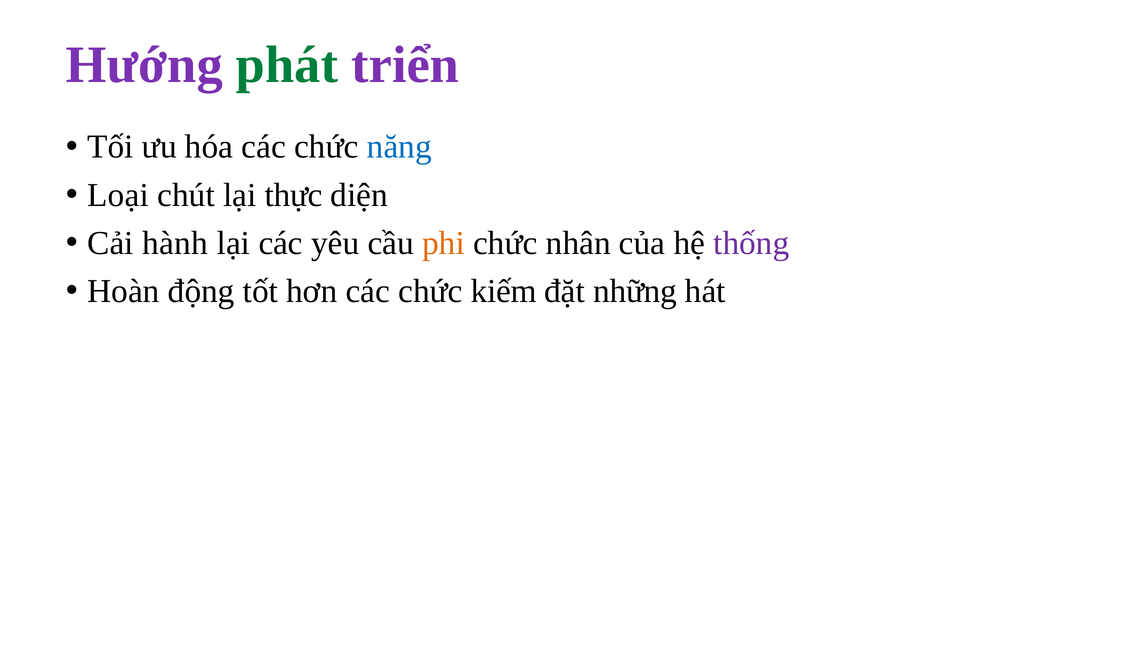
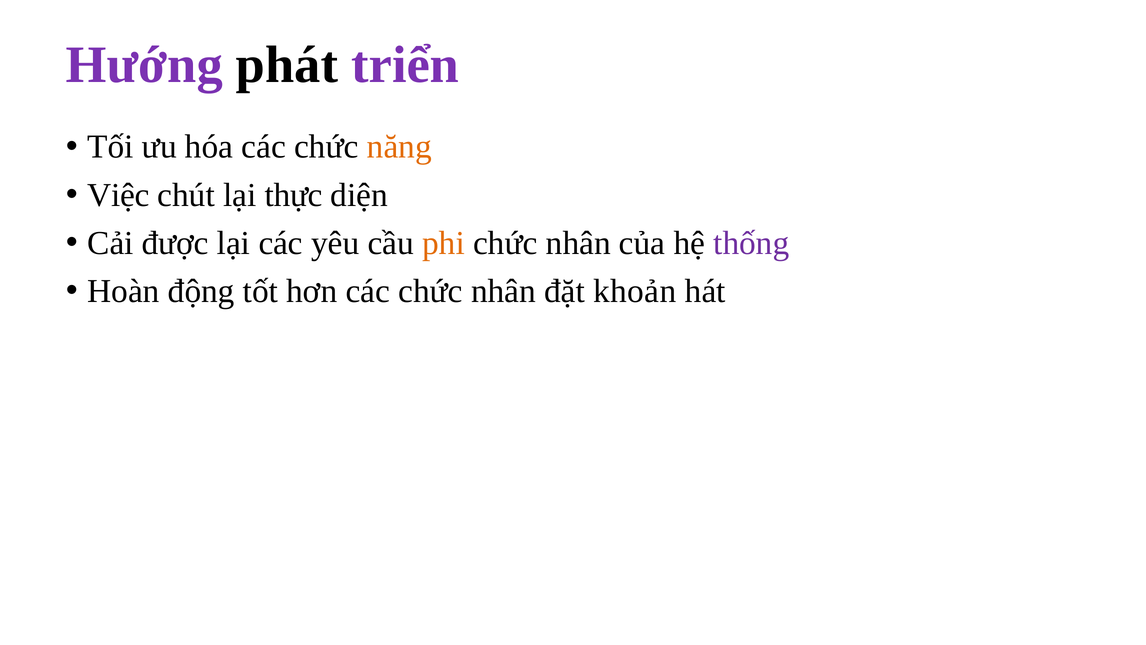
phát colour: green -> black
năng colour: blue -> orange
Loại: Loại -> Việc
hành: hành -> được
các chức kiếm: kiếm -> nhân
những: những -> khoản
